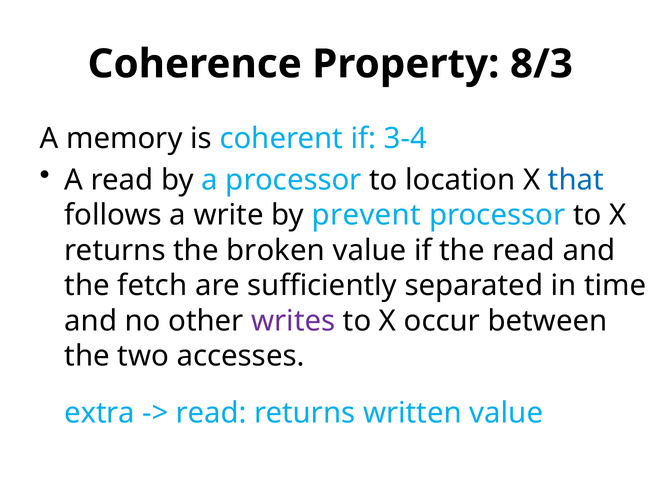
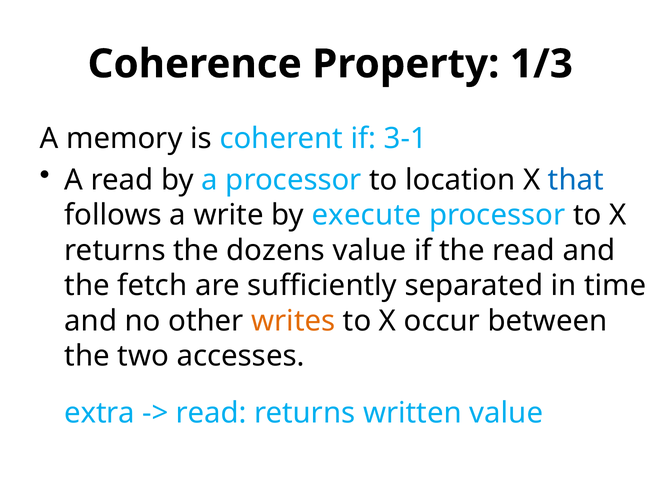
8/3: 8/3 -> 1/3
3-4: 3-4 -> 3-1
prevent: prevent -> execute
broken: broken -> dozens
writes colour: purple -> orange
